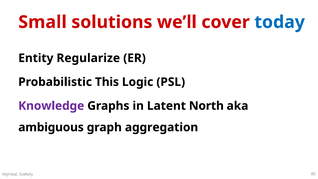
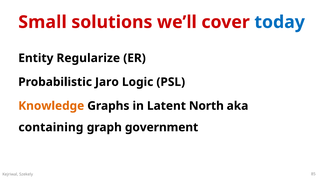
This: This -> Jaro
Knowledge colour: purple -> orange
ambiguous: ambiguous -> containing
aggregation: aggregation -> government
